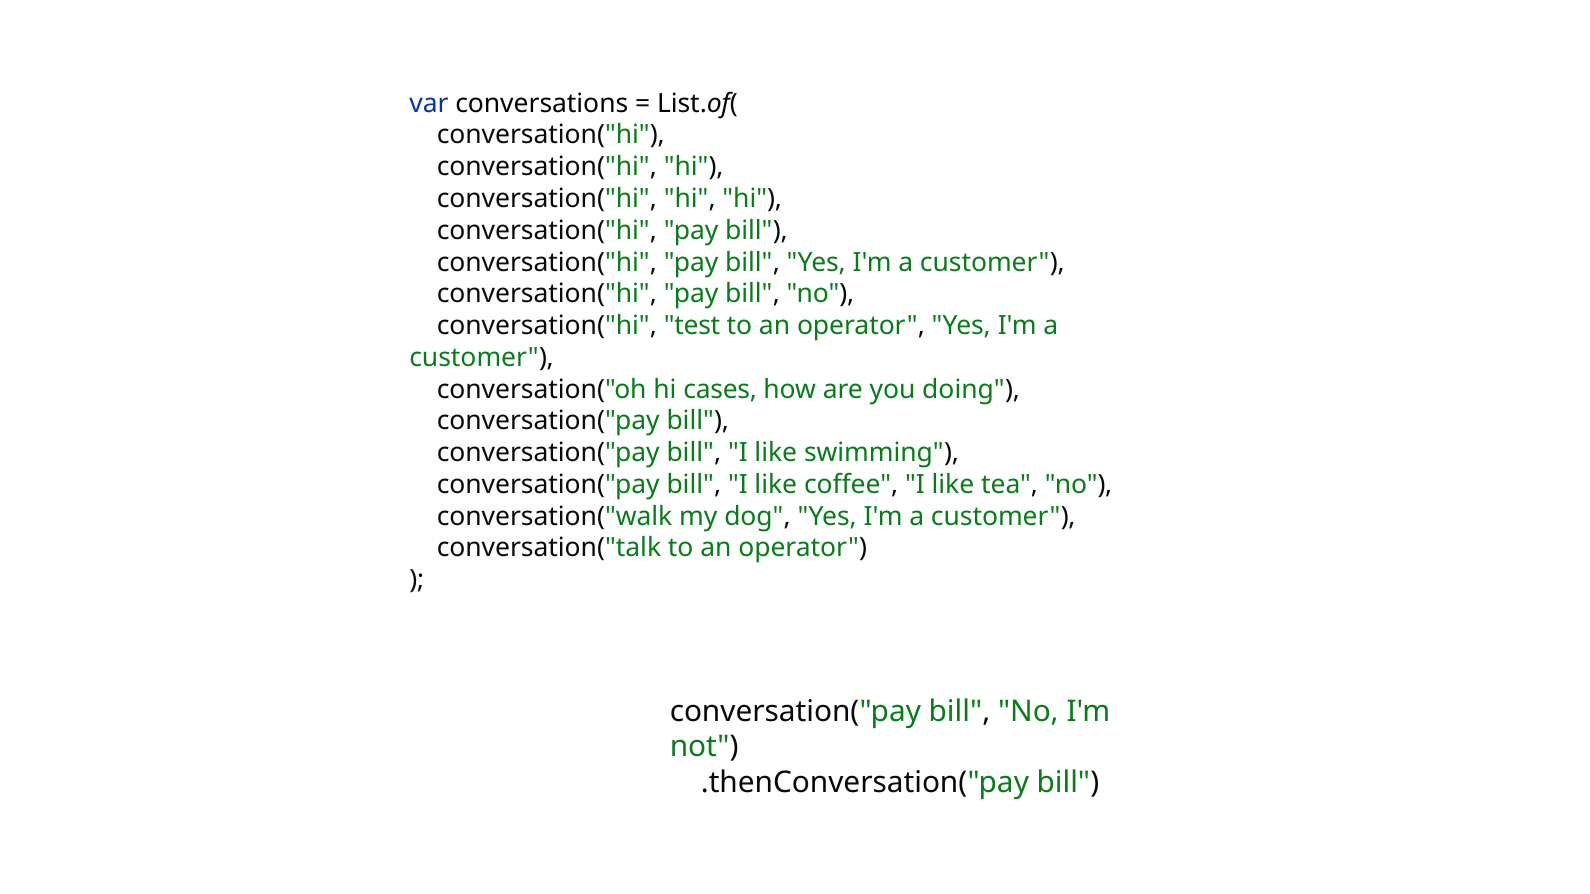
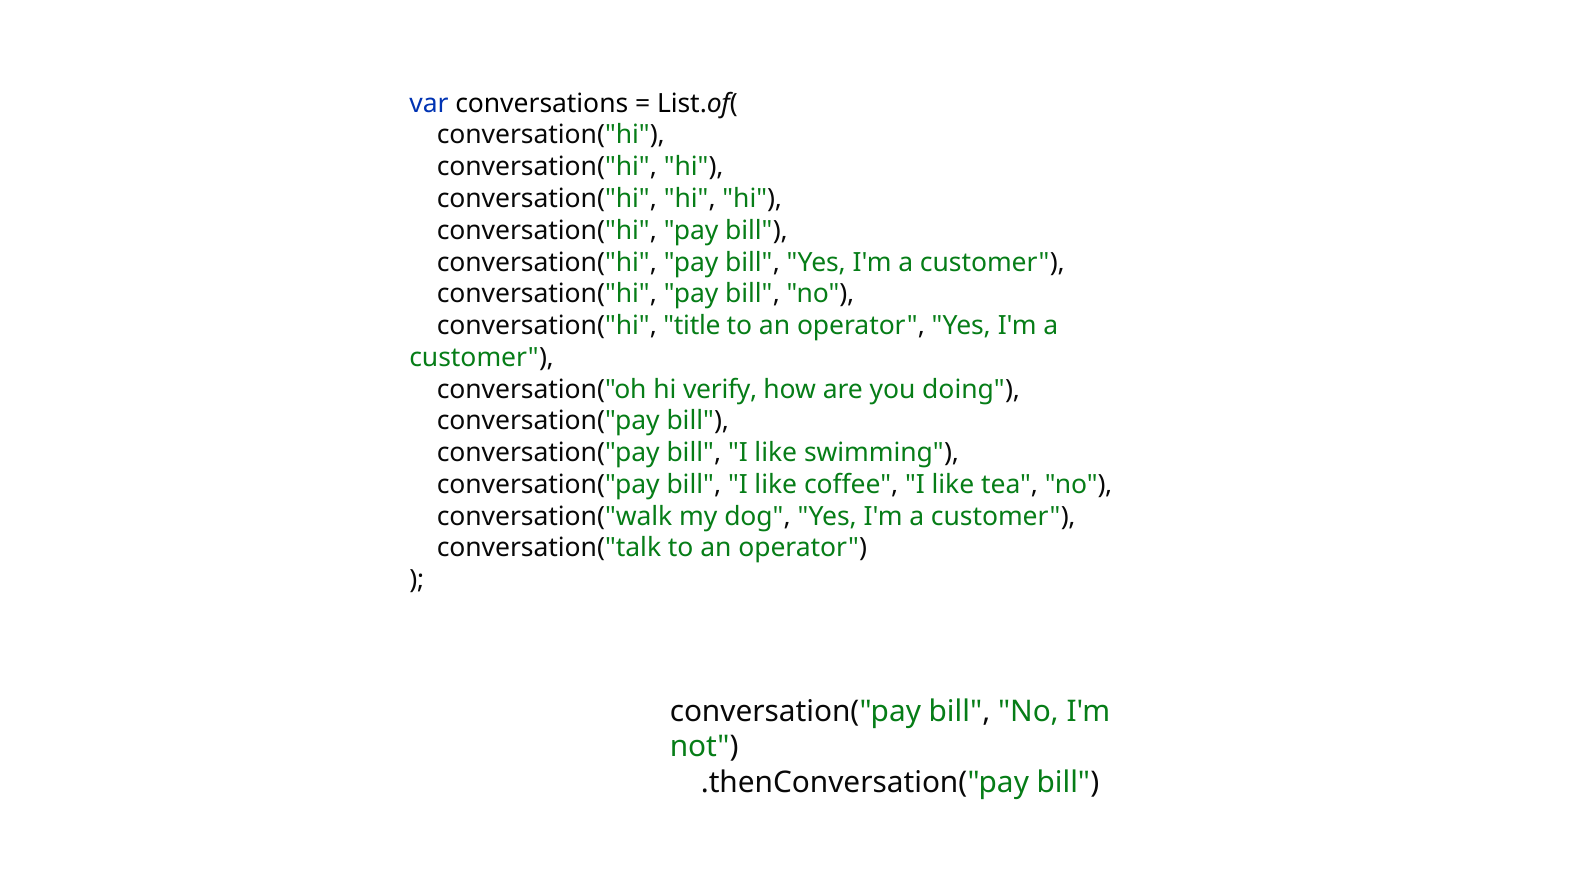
test: test -> title
cases: cases -> verify
